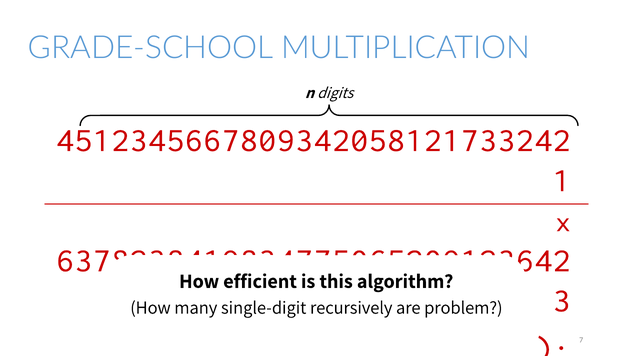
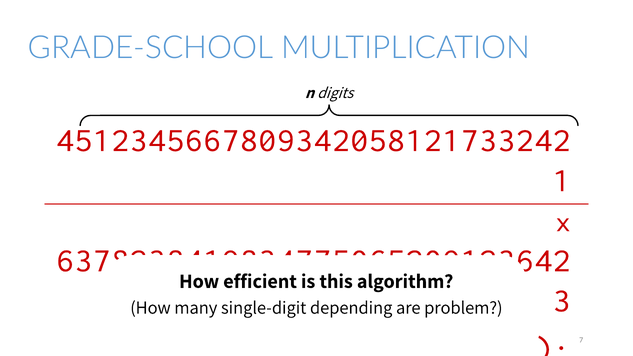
recursively: recursively -> depending
